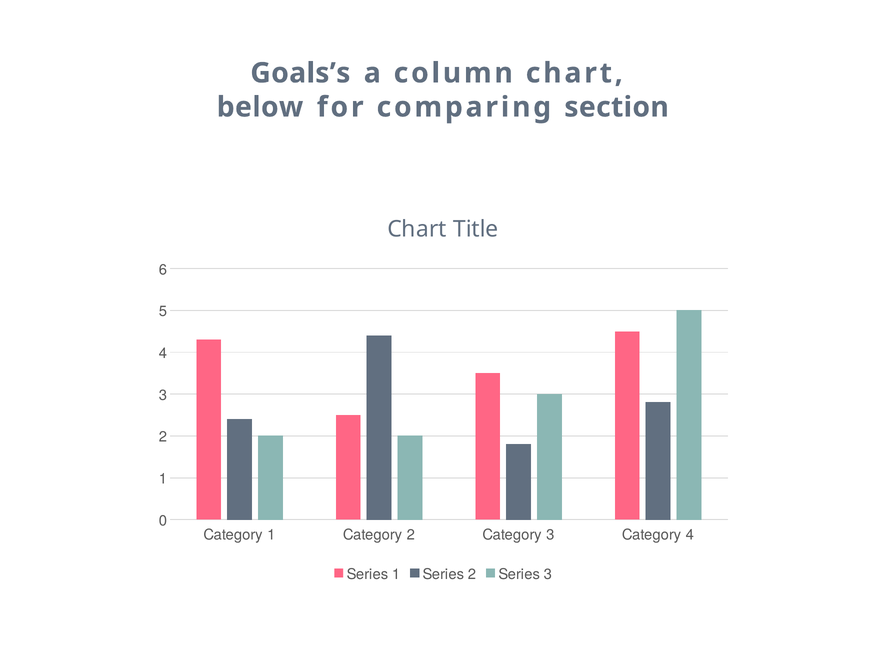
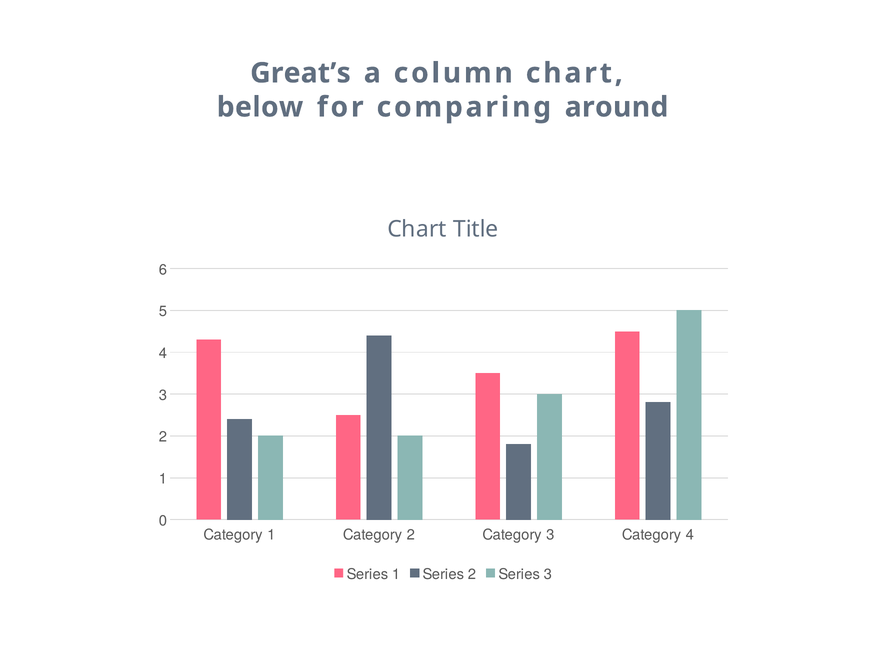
Goals’s: Goals’s -> Great’s
section: section -> around
